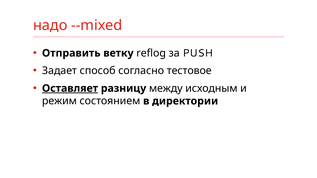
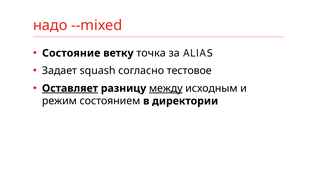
Отправить: Отправить -> Состояние
reflog: reflog -> точка
PUSH: PUSH -> ALIAS
способ: способ -> squash
между underline: none -> present
